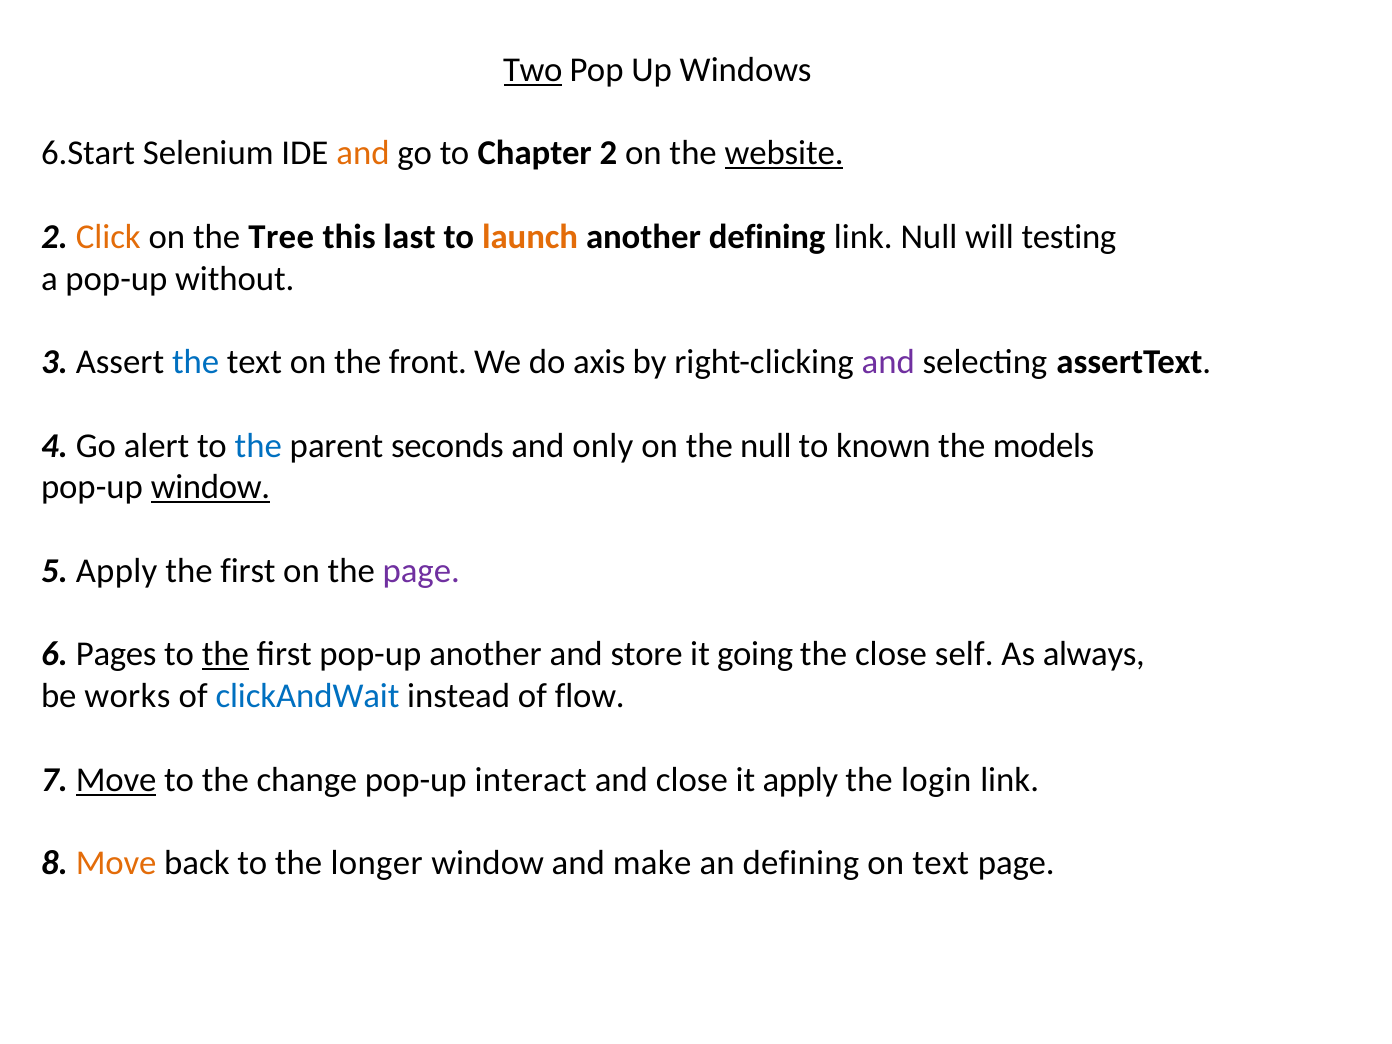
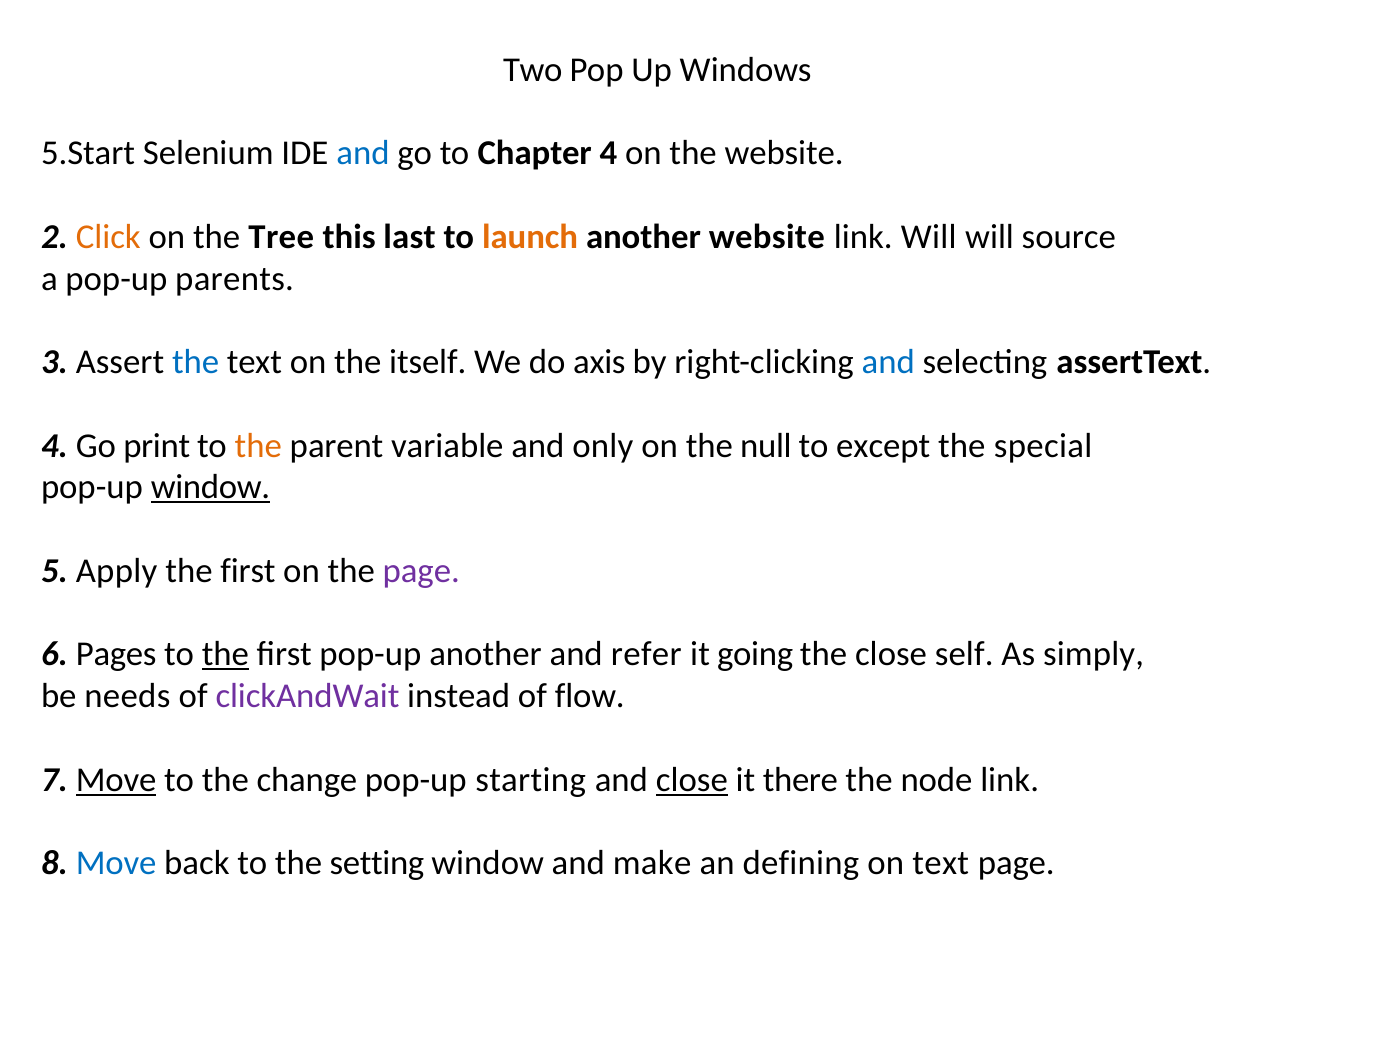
Two underline: present -> none
6.Start: 6.Start -> 5.Start
and at (363, 153) colour: orange -> blue
Chapter 2: 2 -> 4
website at (784, 153) underline: present -> none
another defining: defining -> website
link Null: Null -> Will
testing: testing -> source
without: without -> parents
front: front -> itself
and at (888, 362) colour: purple -> blue
alert: alert -> print
the at (258, 446) colour: blue -> orange
seconds: seconds -> variable
known: known -> except
models: models -> special
store: store -> refer
always: always -> simply
works: works -> needs
clickAndWait colour: blue -> purple
interact: interact -> starting
close at (692, 780) underline: none -> present
it apply: apply -> there
login: login -> node
Move at (116, 863) colour: orange -> blue
longer: longer -> setting
